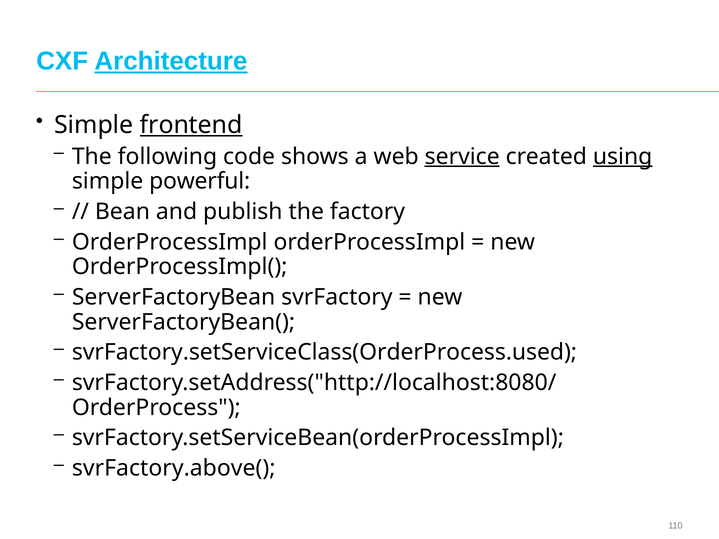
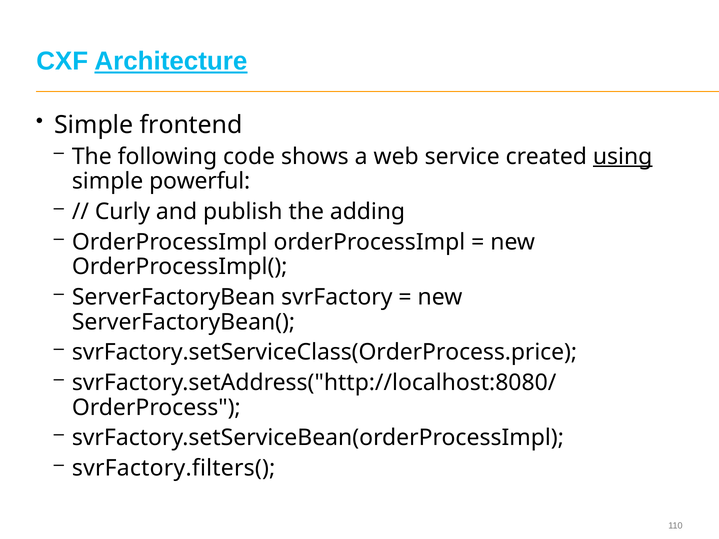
frontend underline: present -> none
service underline: present -> none
Bean: Bean -> Curly
factory: factory -> adding
svrFactory.setServiceClass(OrderProcess.used: svrFactory.setServiceClass(OrderProcess.used -> svrFactory.setServiceClass(OrderProcess.price
svrFactory.above(: svrFactory.above( -> svrFactory.filters(
